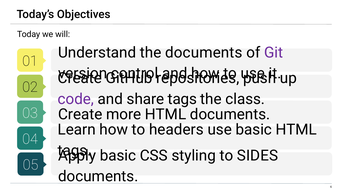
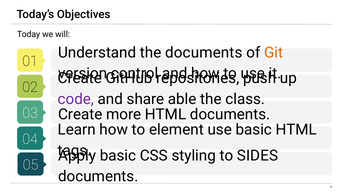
Git colour: purple -> orange
share tags: tags -> able
headers: headers -> element
